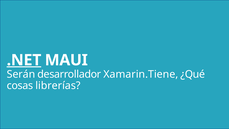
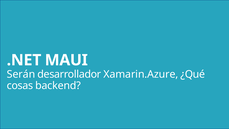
.NET underline: present -> none
Xamarin.Tiene: Xamarin.Tiene -> Xamarin.Azure
librerías: librerías -> backend
